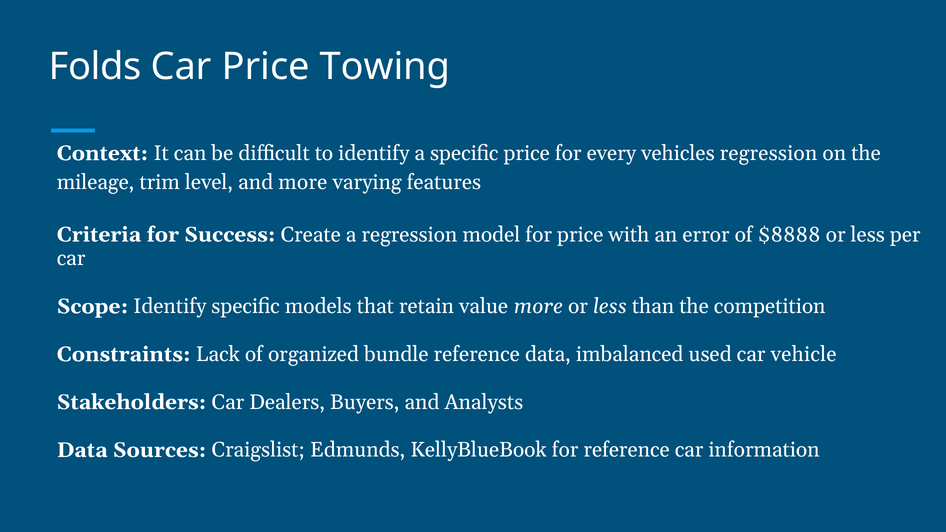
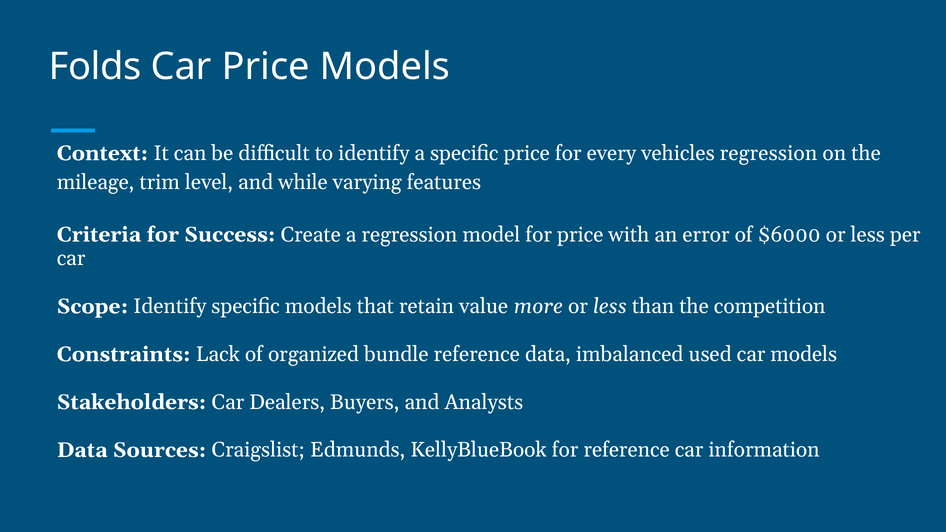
Price Towing: Towing -> Models
and more: more -> while
$8888: $8888 -> $6000
car vehicle: vehicle -> models
